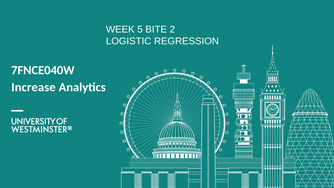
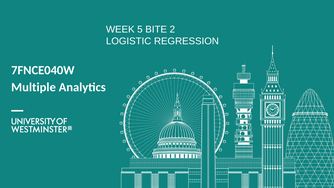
Increase: Increase -> Multiple
